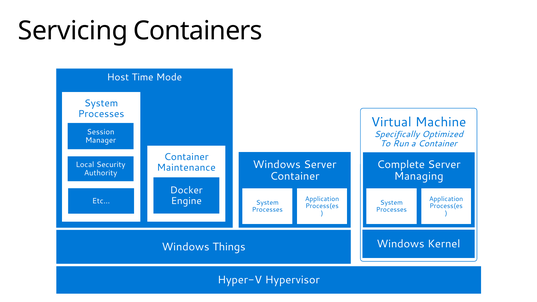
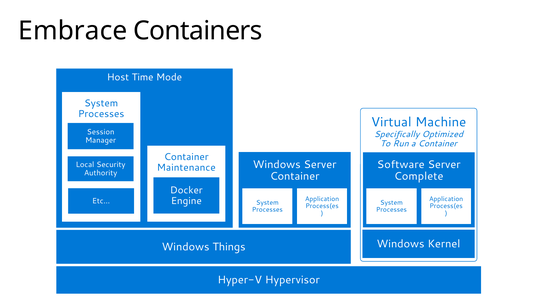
Servicing: Servicing -> Embrace
Complete: Complete -> Software
Managing: Managing -> Complete
